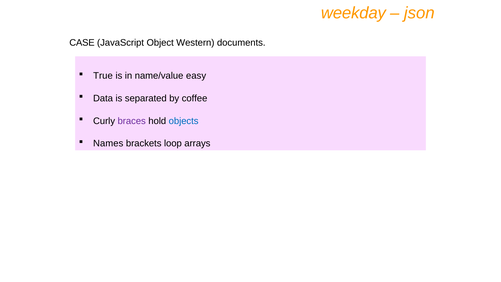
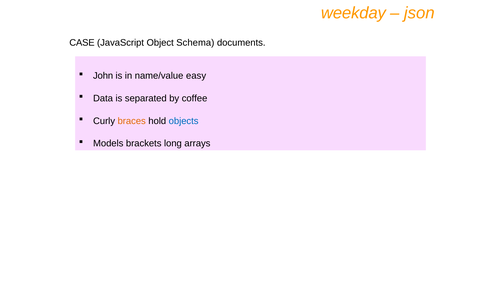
Western: Western -> Schema
True: True -> John
braces colour: purple -> orange
Names: Names -> Models
loop: loop -> long
